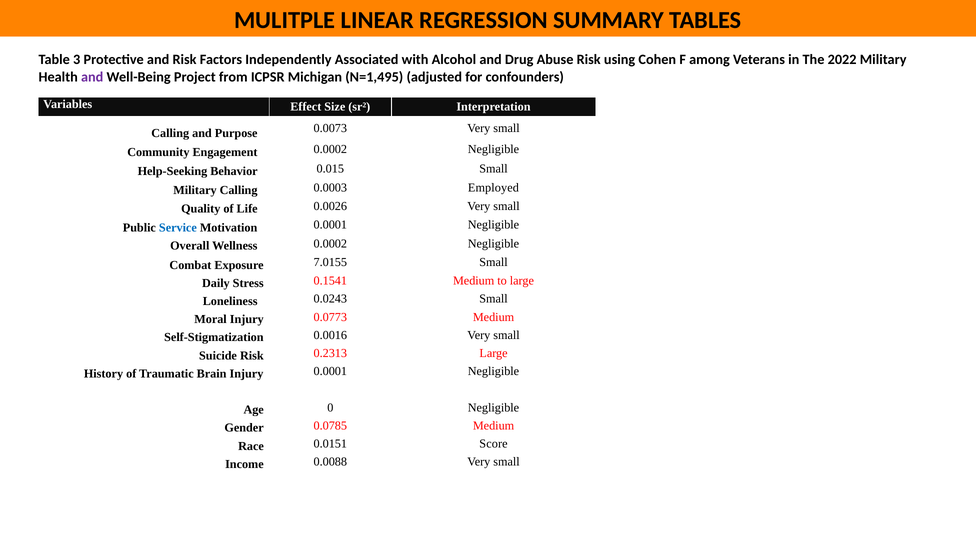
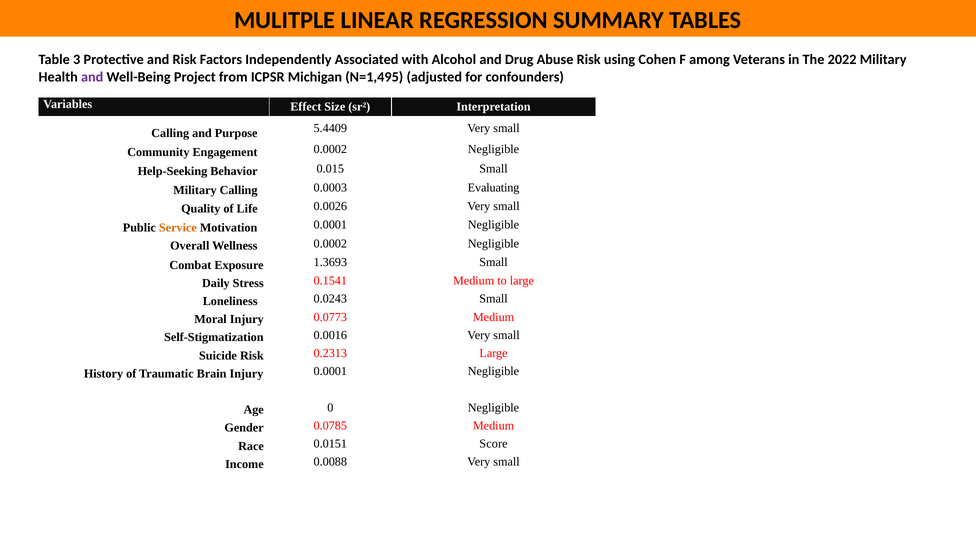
0.0073: 0.0073 -> 5.4409
Employed: Employed -> Evaluating
Service colour: blue -> orange
7.0155: 7.0155 -> 1.3693
